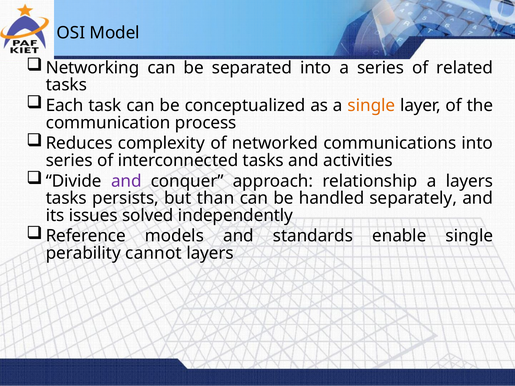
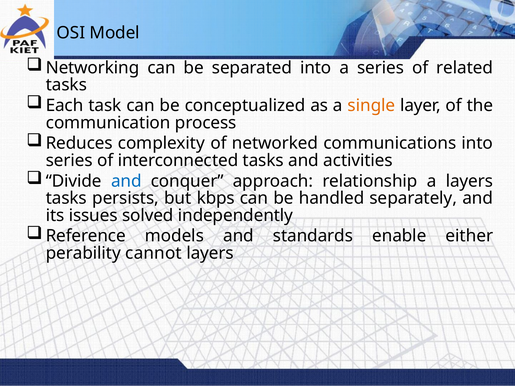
and at (126, 181) colour: purple -> blue
than: than -> kbps
enable single: single -> either
